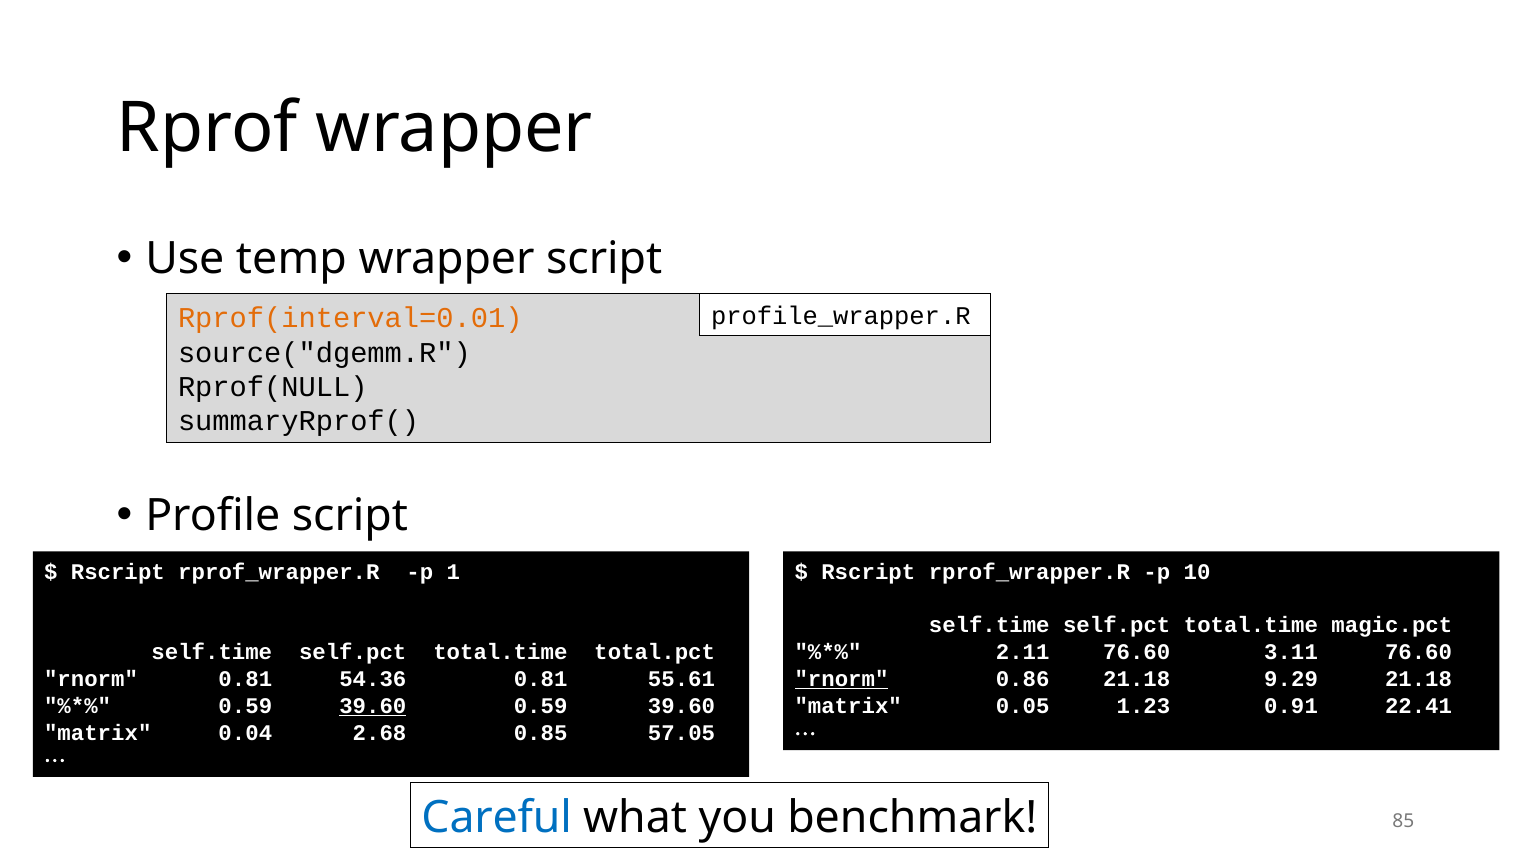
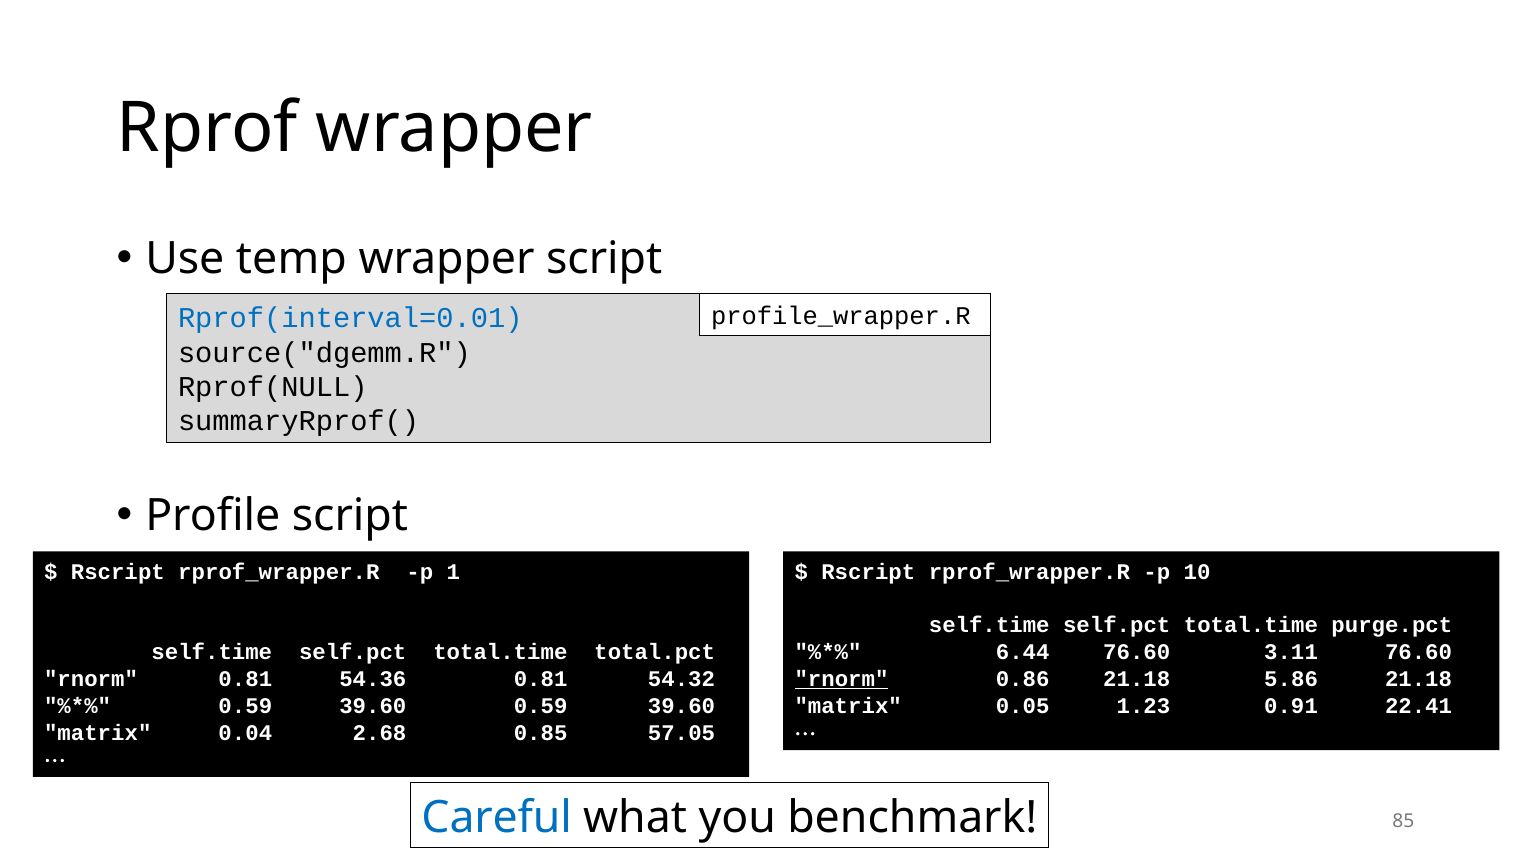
Rprof(interval=0.01 colour: orange -> blue
magic.pct: magic.pct -> purge.pct
2.11: 2.11 -> 6.44
55.61: 55.61 -> 54.32
9.29: 9.29 -> 5.86
39.60 at (373, 706) underline: present -> none
